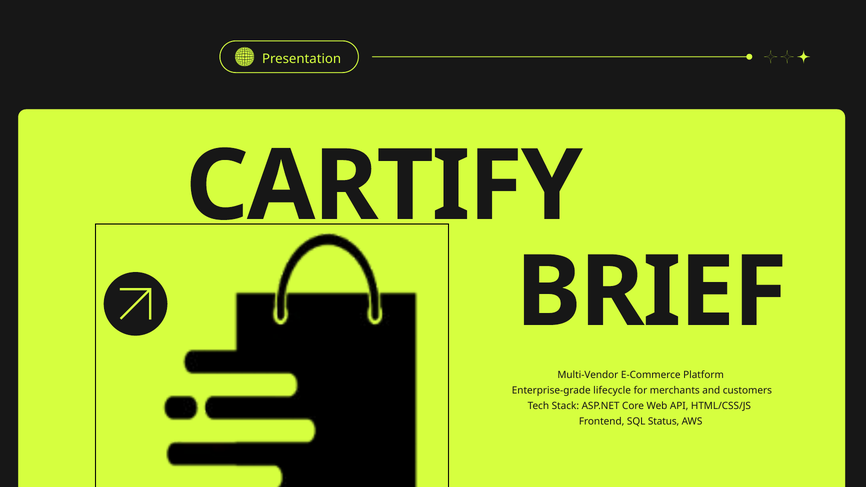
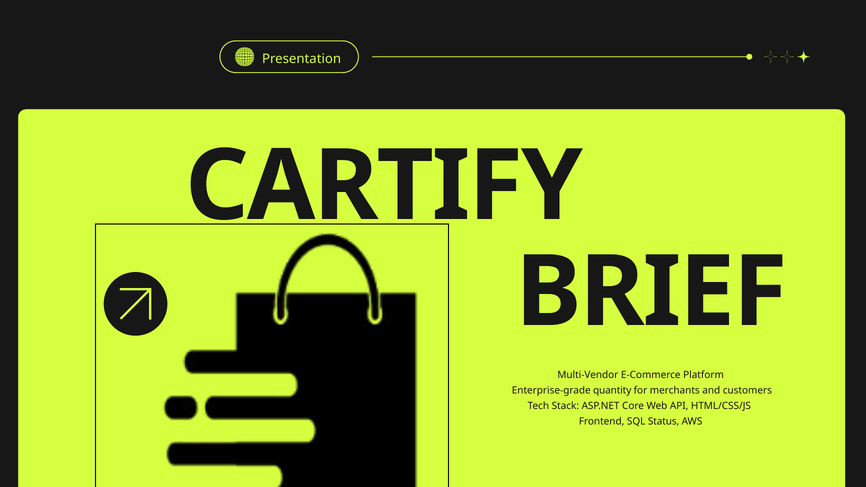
lifecycle: lifecycle -> quantity
